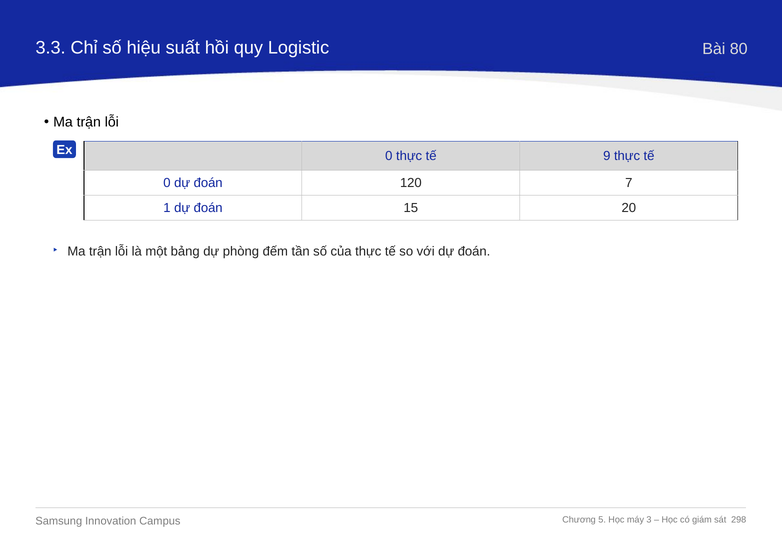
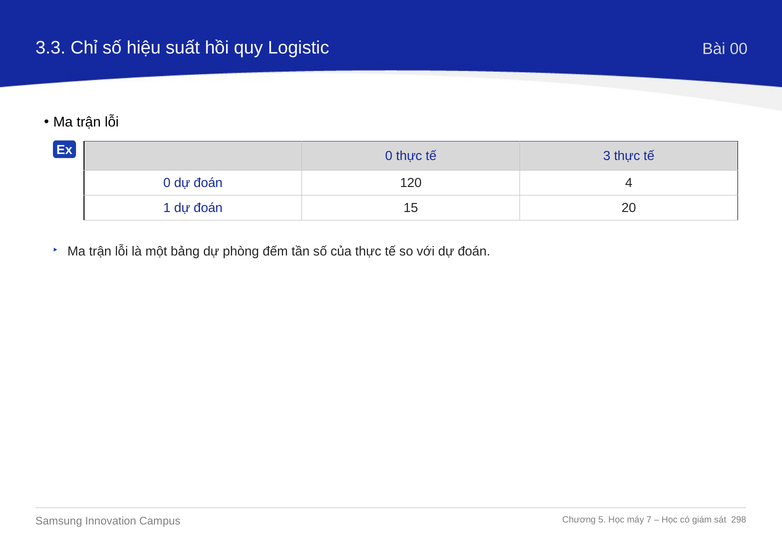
80: 80 -> 00
9: 9 -> 3
7: 7 -> 4
3: 3 -> 7
